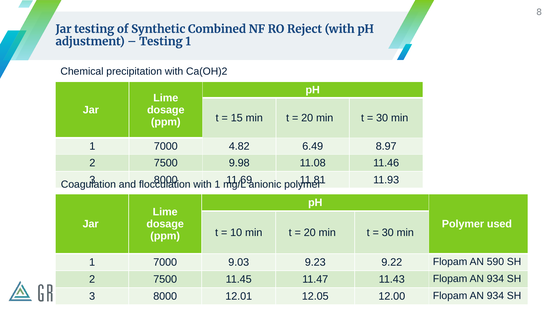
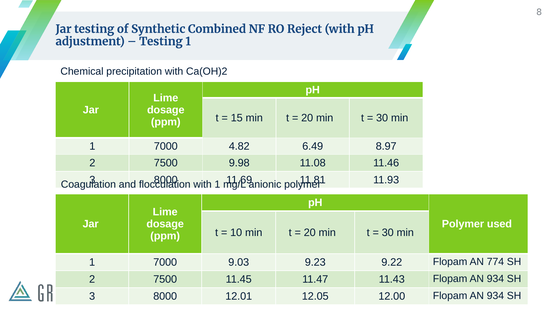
590: 590 -> 774
